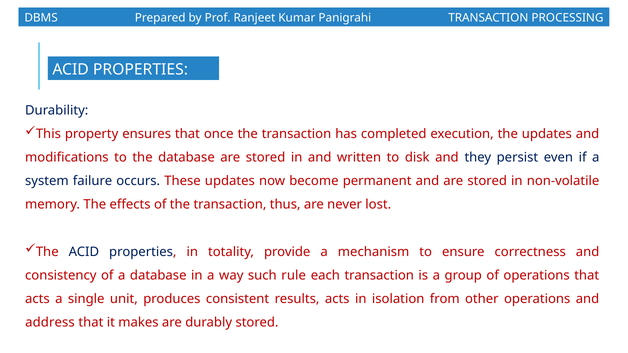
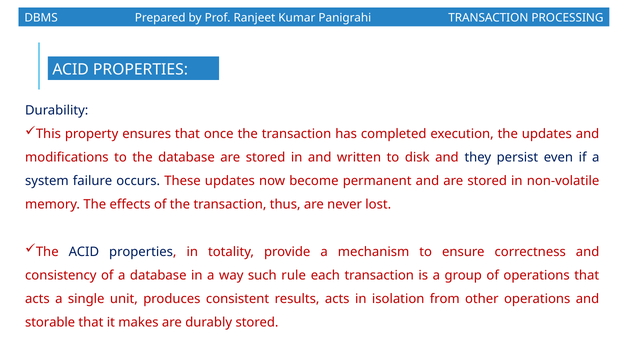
address: address -> storable
